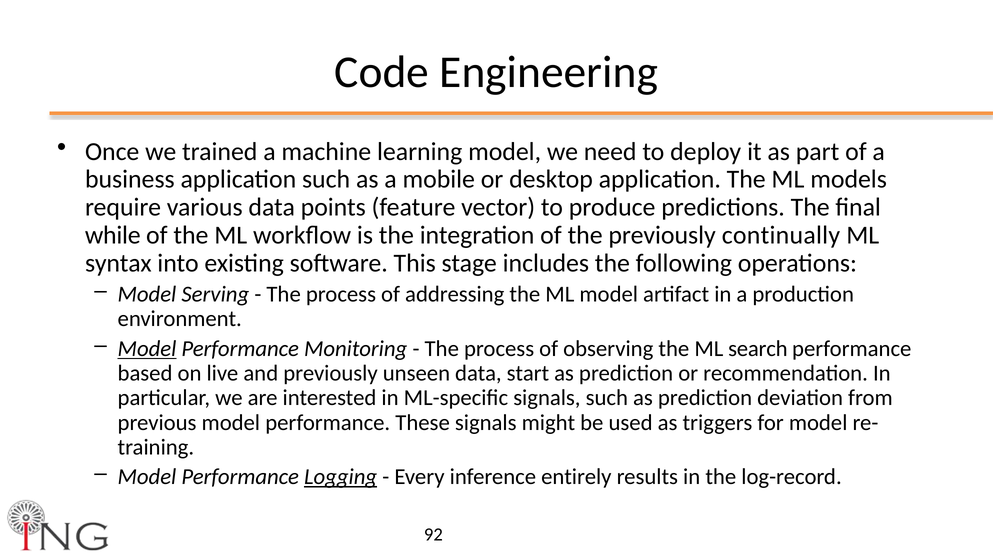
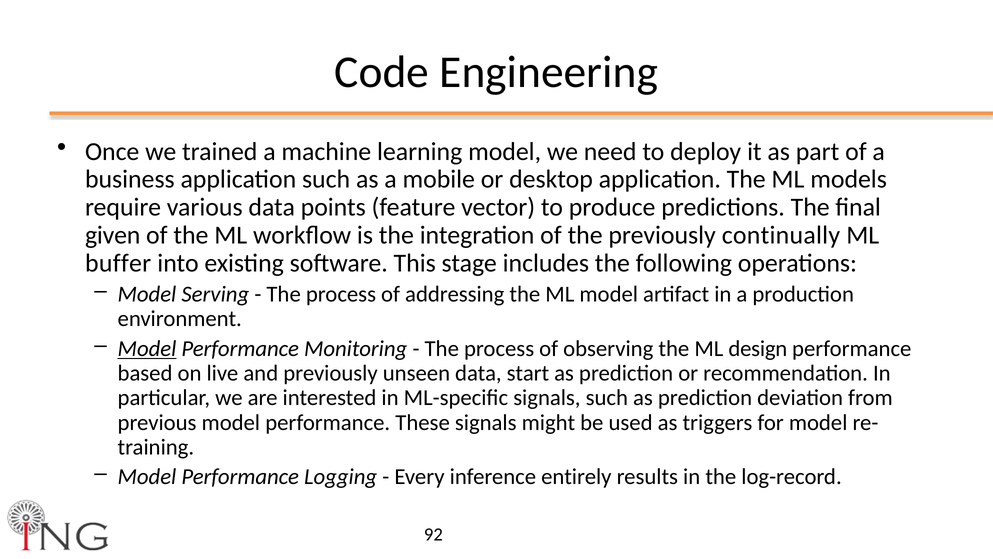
while: while -> given
syntax: syntax -> buffer
search: search -> design
Logging underline: present -> none
